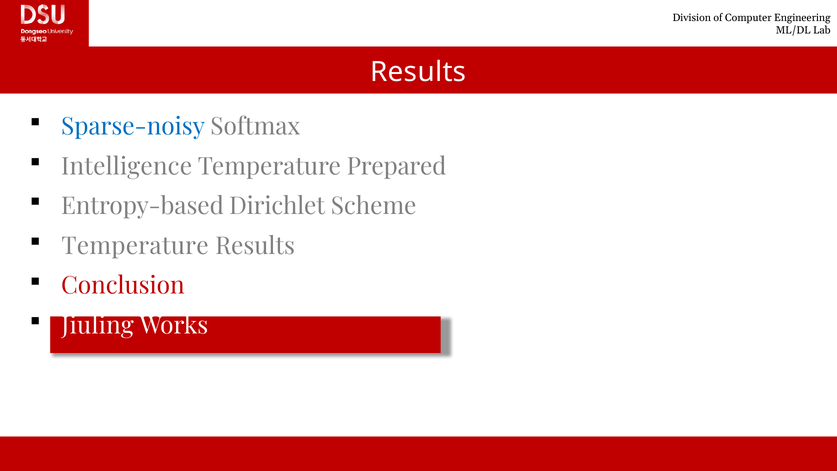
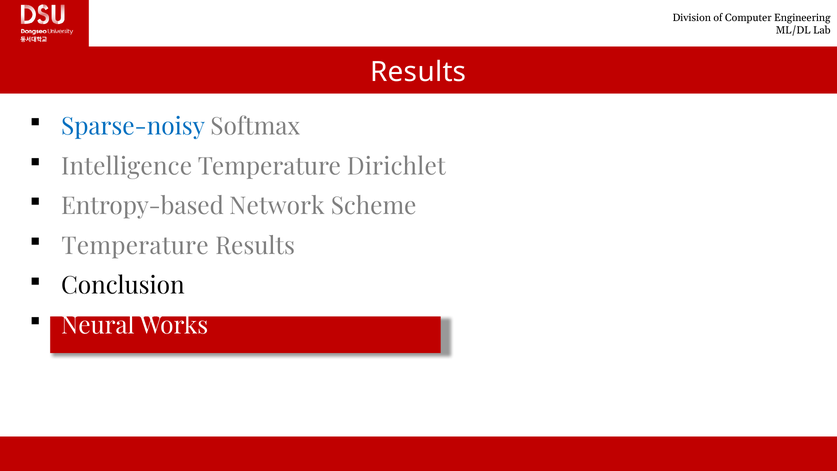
Prepared: Prepared -> Dirichlet
Dirichlet: Dirichlet -> Network
Conclusion colour: red -> black
Jiuling: Jiuling -> Neural
